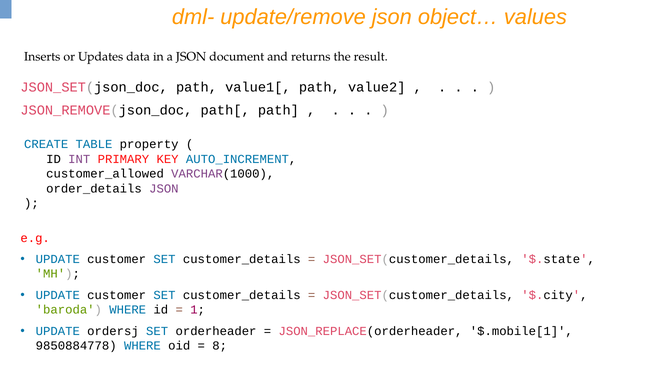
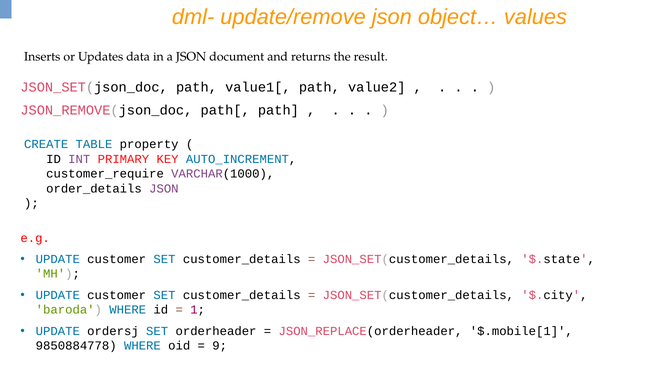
customer_allowed: customer_allowed -> customer_require
8: 8 -> 9
